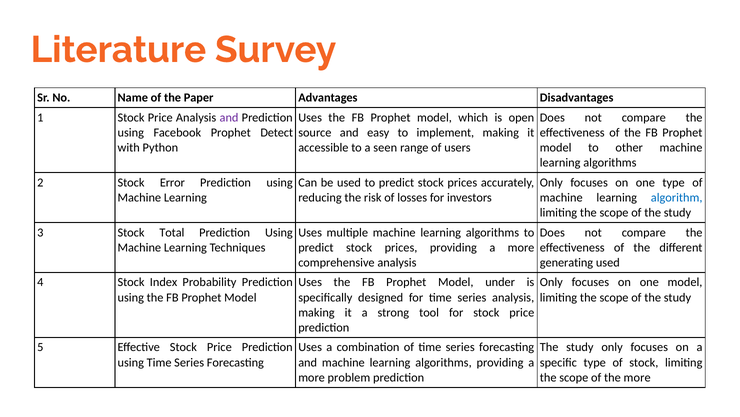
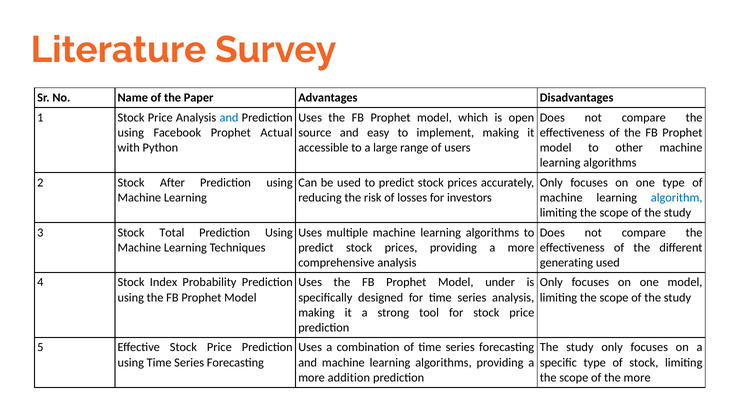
and at (229, 117) colour: purple -> blue
Detect: Detect -> Actual
seen: seen -> large
Error: Error -> After
problem: problem -> addition
